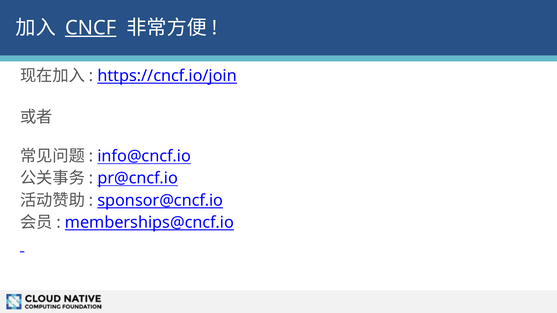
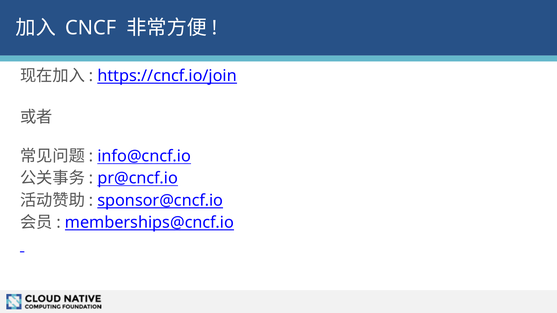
CNCF underline: present -> none
